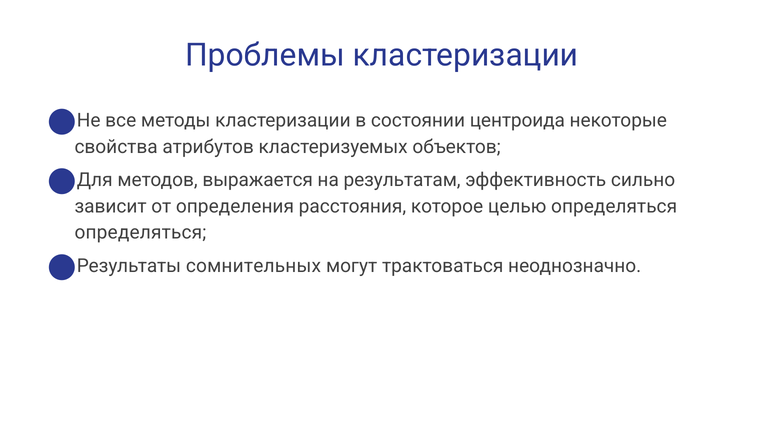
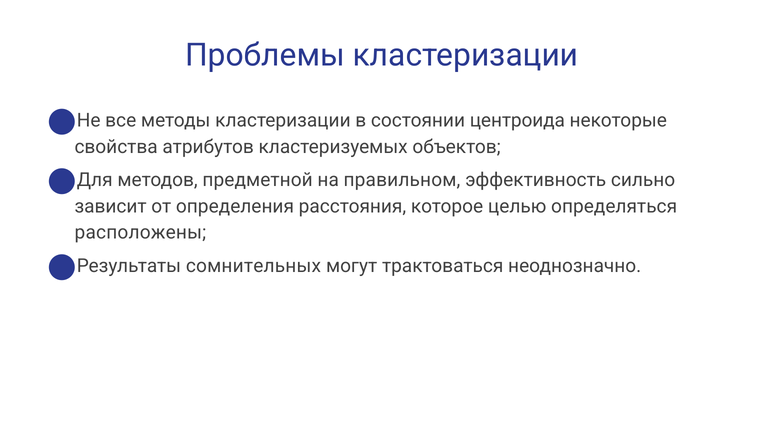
выражается: выражается -> предметной
результатам: результатам -> правильном
определяться at (140, 233): определяться -> расположены
